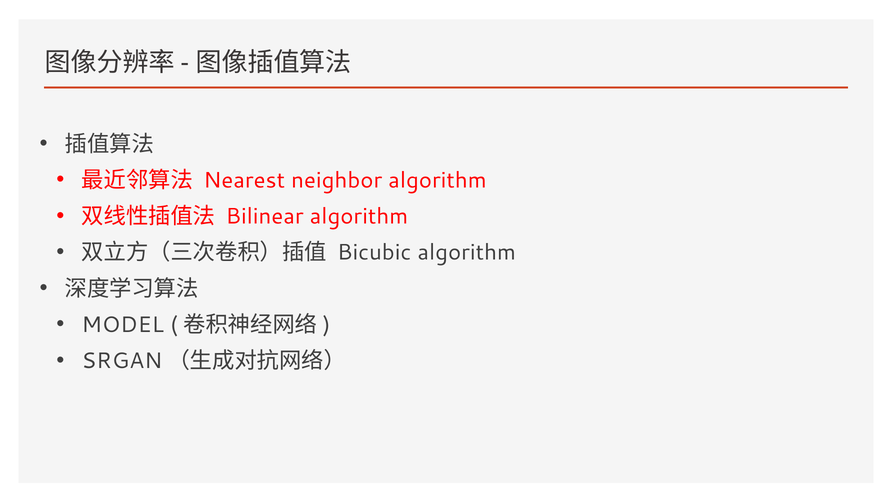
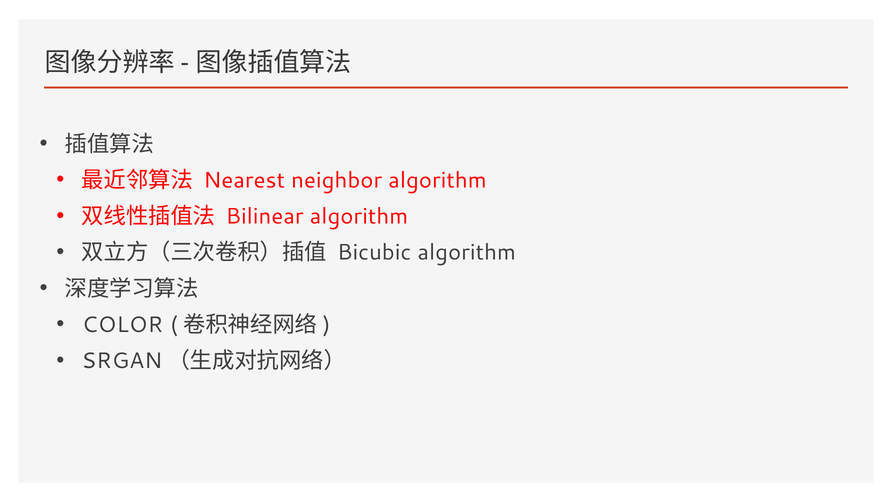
MODEL: MODEL -> COLOR
